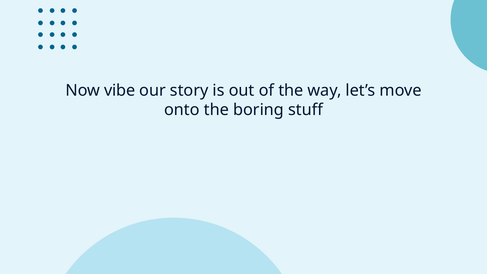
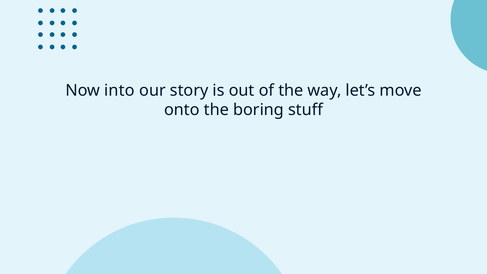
vibe: vibe -> into
